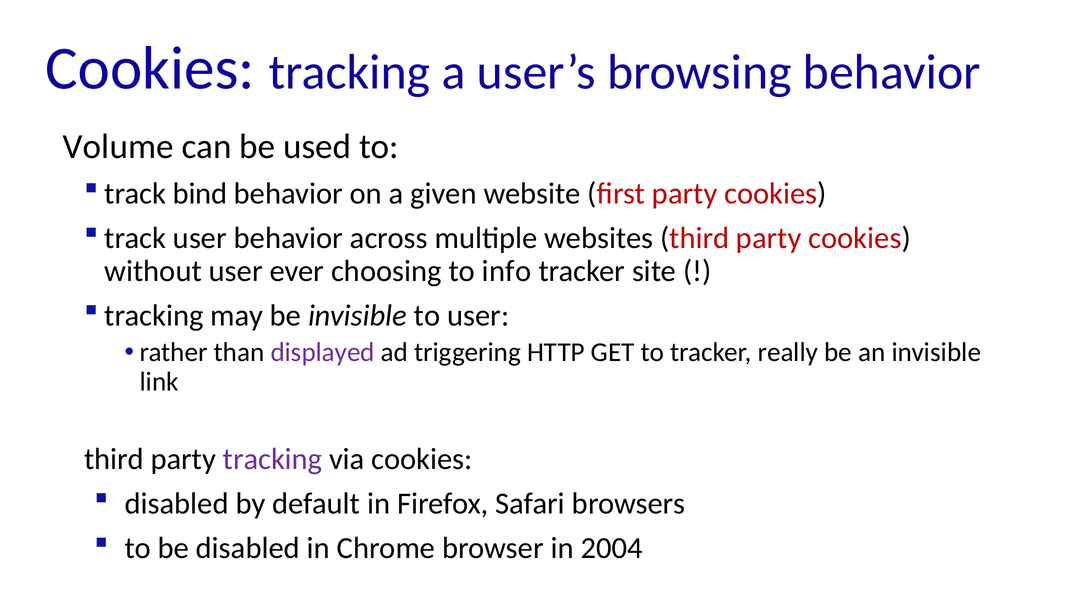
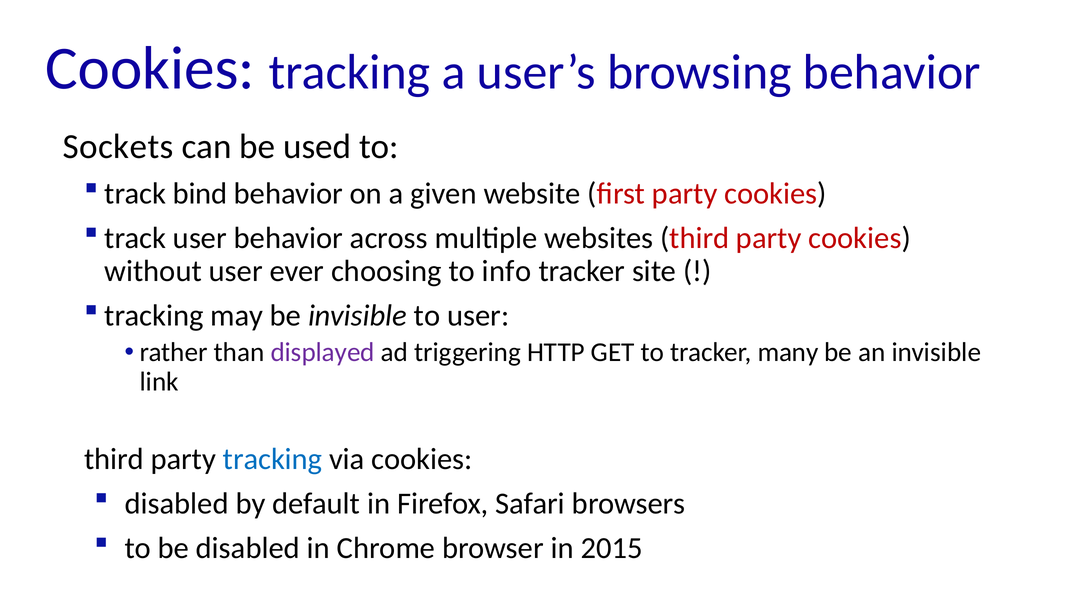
Volume: Volume -> Sockets
really: really -> many
tracking at (273, 459) colour: purple -> blue
2004: 2004 -> 2015
